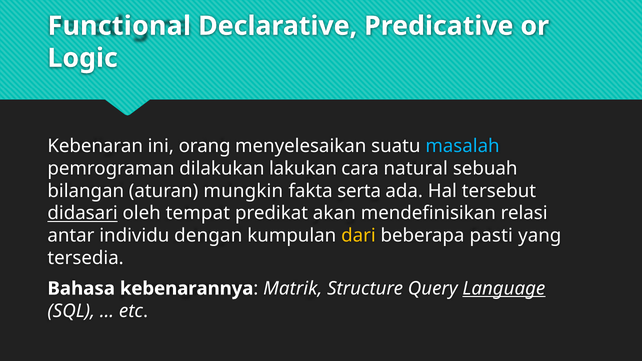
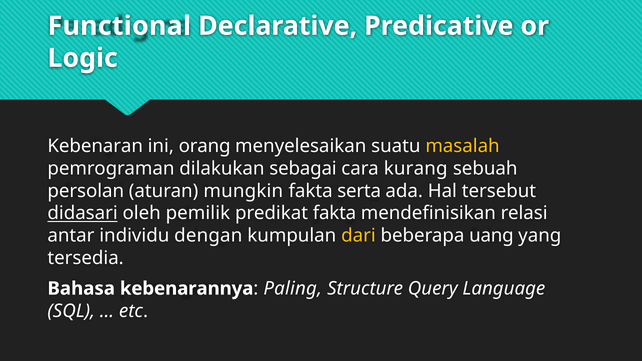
masalah colour: light blue -> yellow
lakukan: lakukan -> sebagai
natural: natural -> kurang
bilangan: bilangan -> persolan
tempat: tempat -> pemilik
predikat akan: akan -> fakta
pasti: pasti -> uang
Matrik: Matrik -> Paling
Language underline: present -> none
